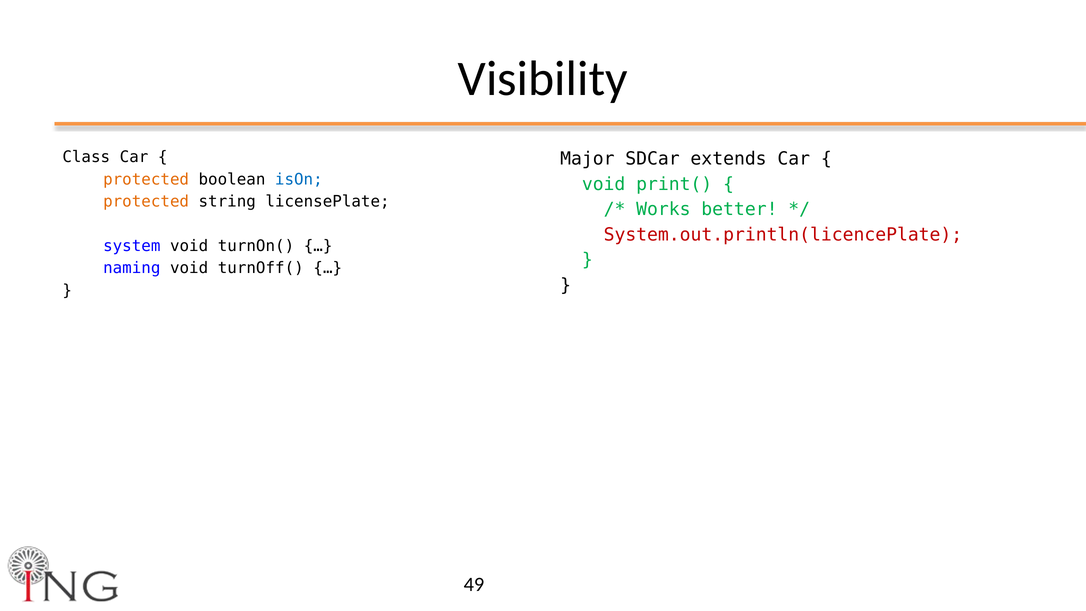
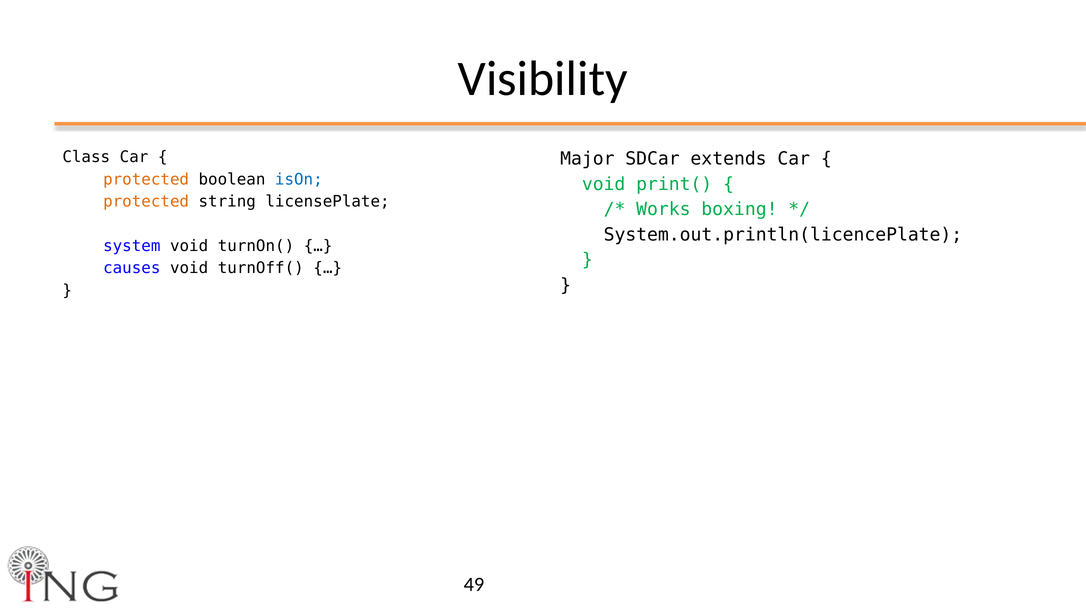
better: better -> boxing
System.out.println(licencePlate colour: red -> black
naming: naming -> causes
